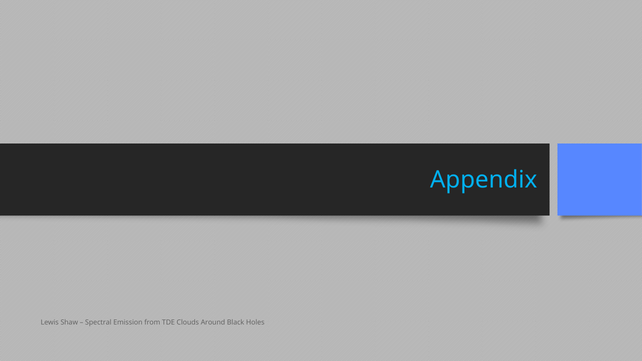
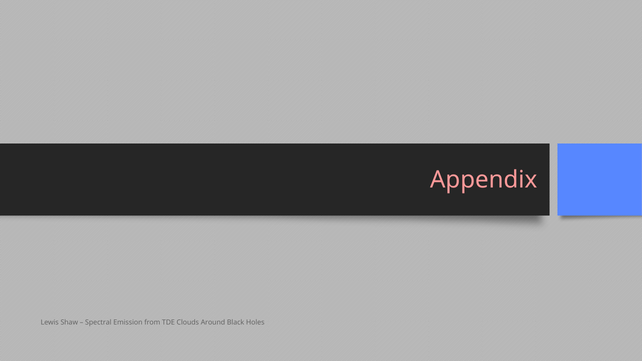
Appendix colour: light blue -> pink
